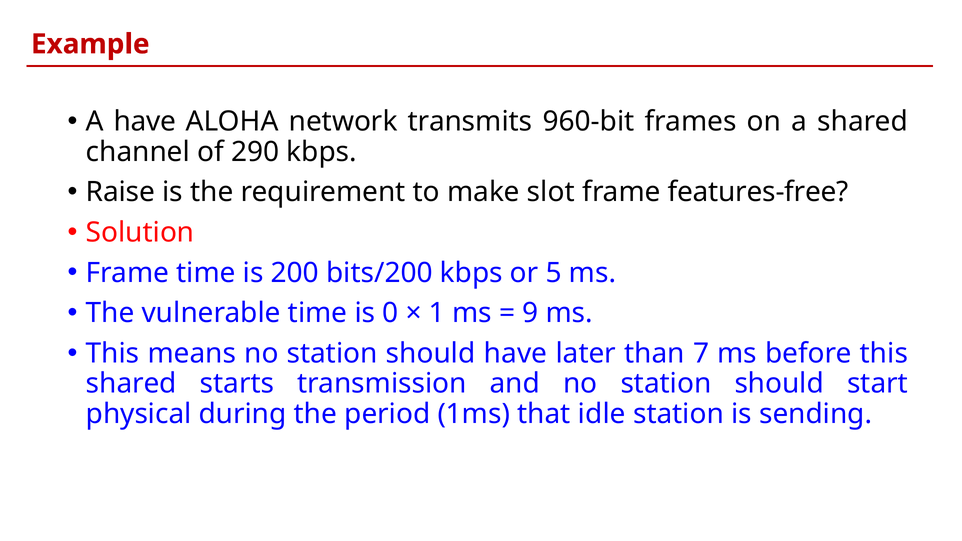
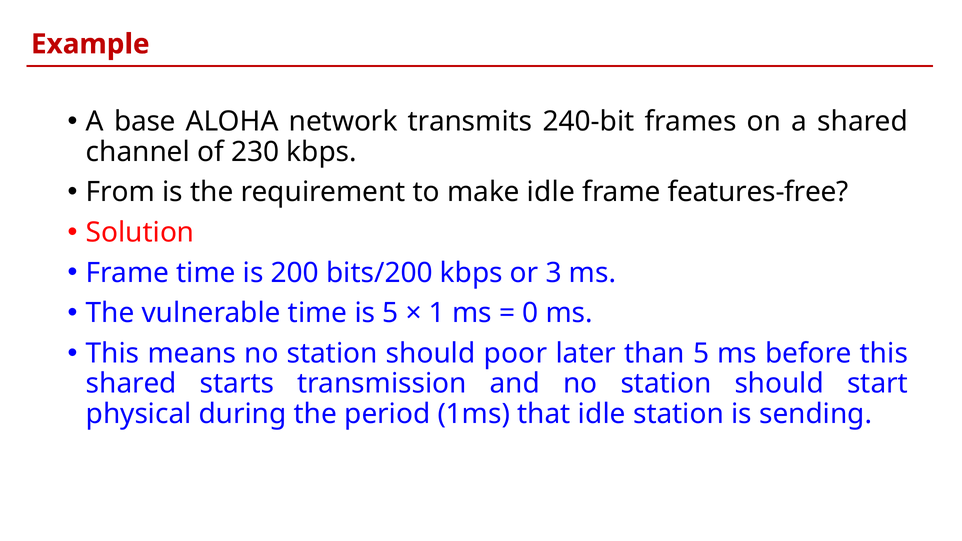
A have: have -> base
960-bit: 960-bit -> 240-bit
290: 290 -> 230
Raise: Raise -> From
make slot: slot -> idle
5: 5 -> 3
is 0: 0 -> 5
9: 9 -> 0
should have: have -> poor
than 7: 7 -> 5
